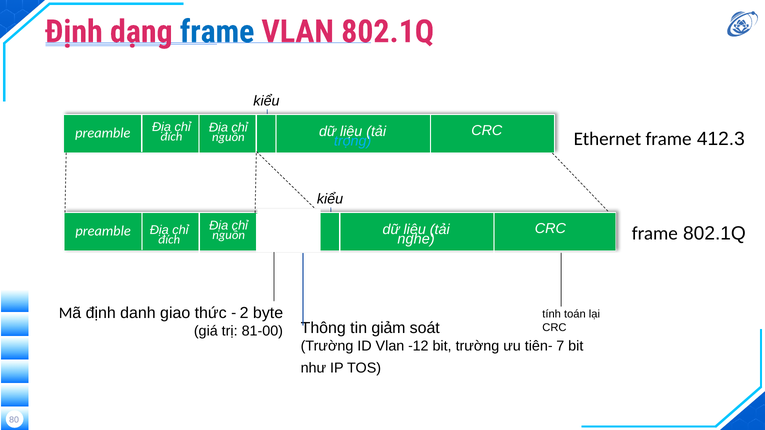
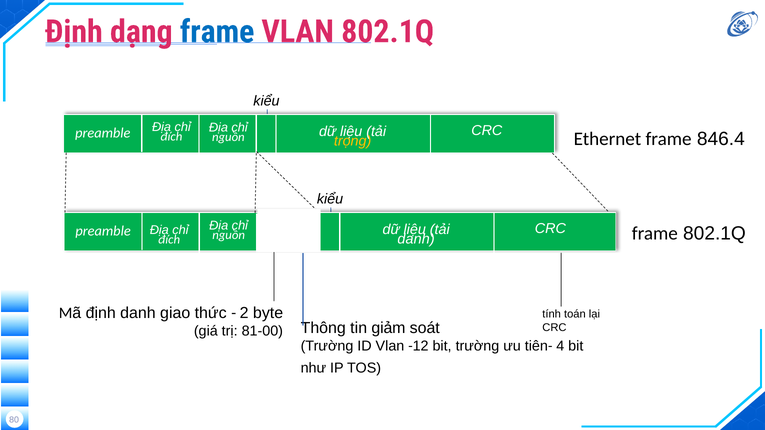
412.3: 412.3 -> 846.4
trọng colour: light blue -> yellow
nghe at (416, 239): nghe -> danh
7: 7 -> 4
